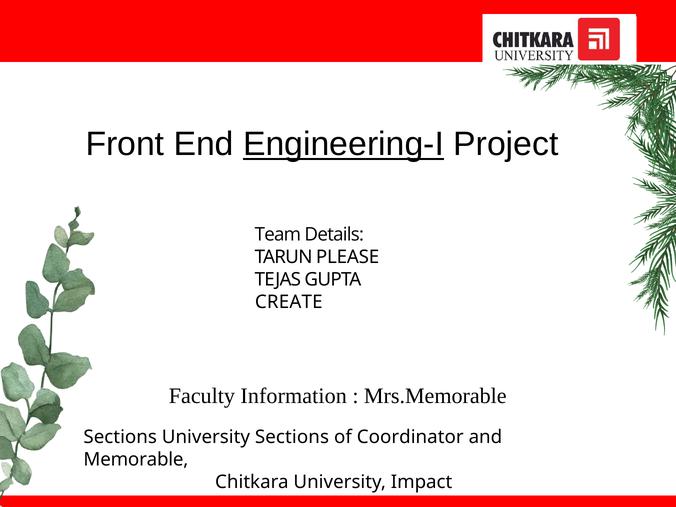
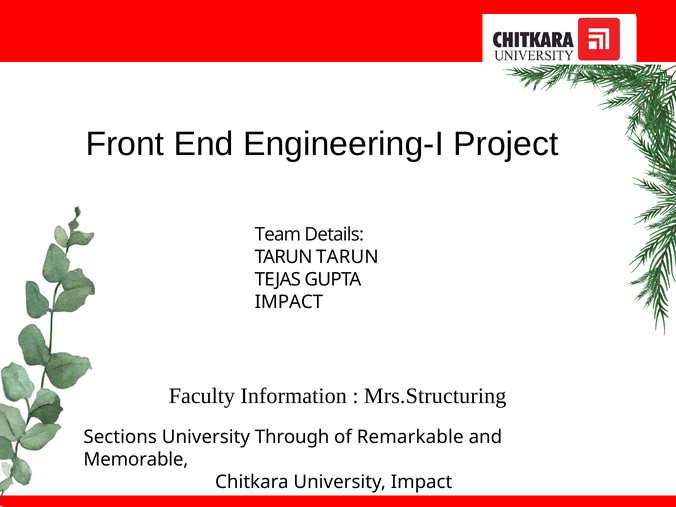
Engineering-I underline: present -> none
TARUN PLEASE: PLEASE -> TARUN
CREATE at (289, 302): CREATE -> IMPACT
Mrs.Memorable: Mrs.Memorable -> Mrs.Structuring
University Sections: Sections -> Through
Coordinator: Coordinator -> Remarkable
